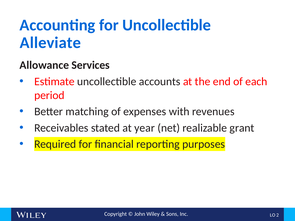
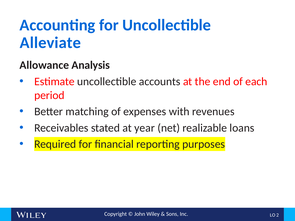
Services: Services -> Analysis
grant: grant -> loans
